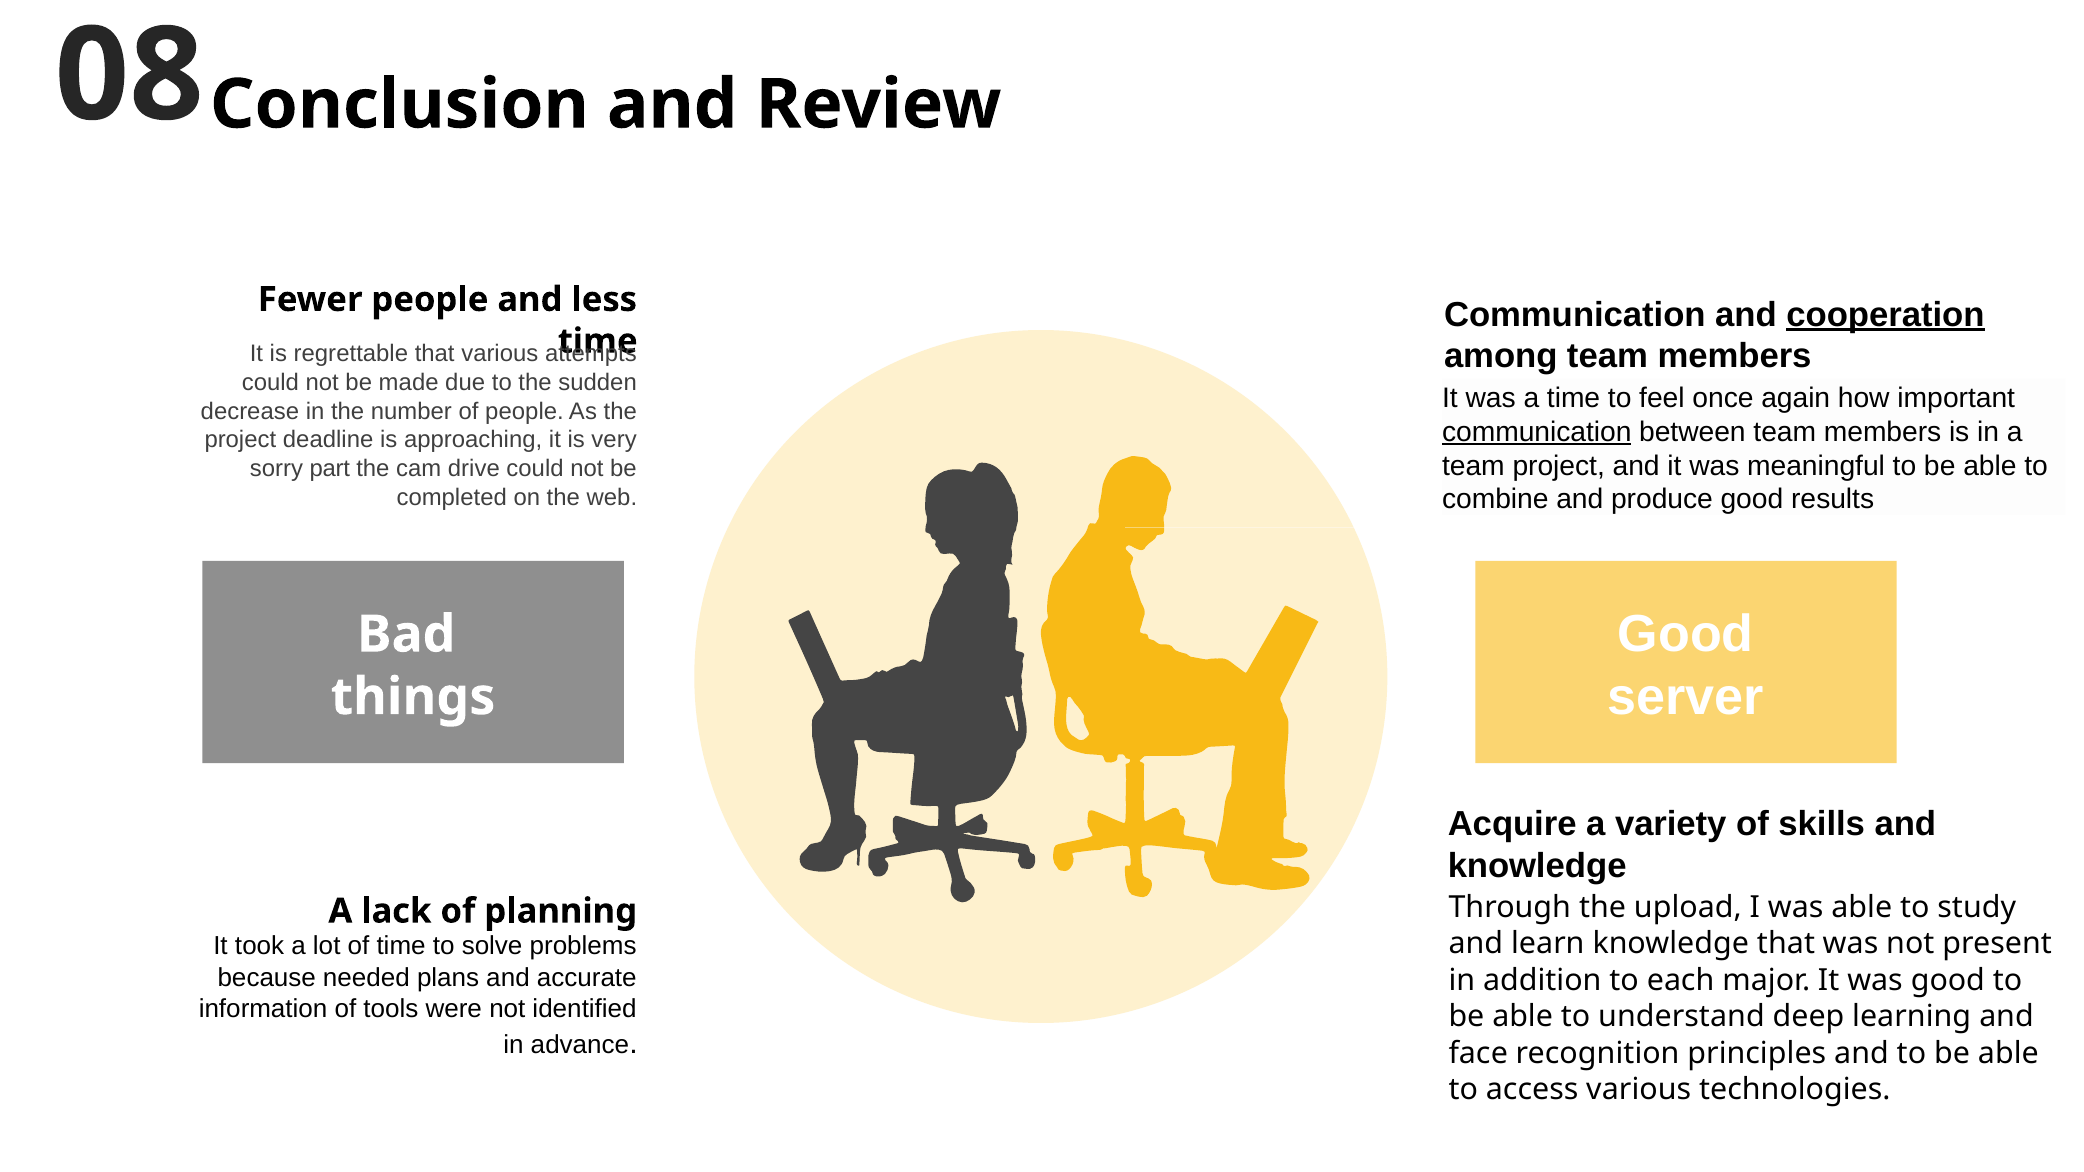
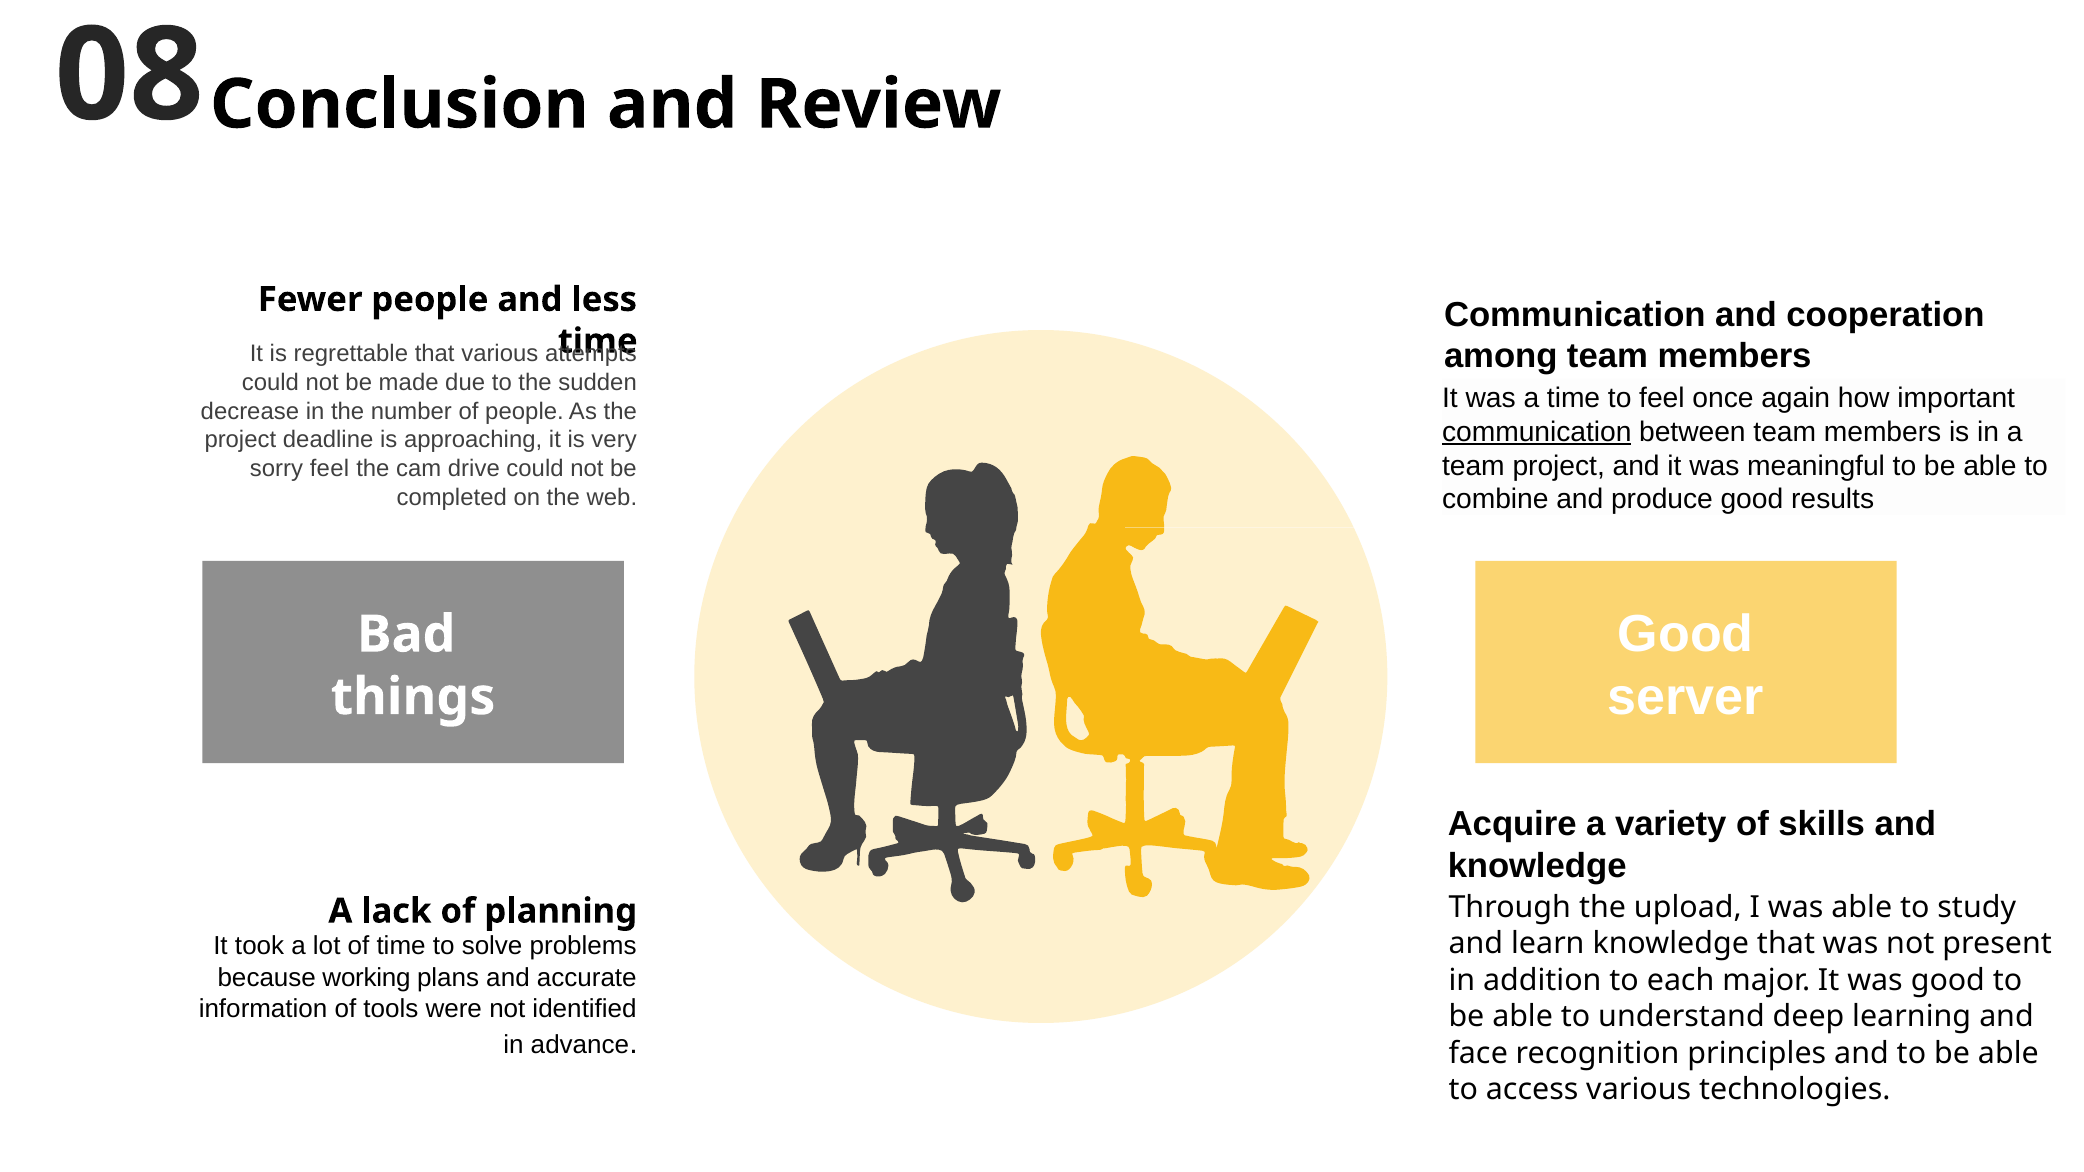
cooperation underline: present -> none
sorry part: part -> feel
needed: needed -> working
